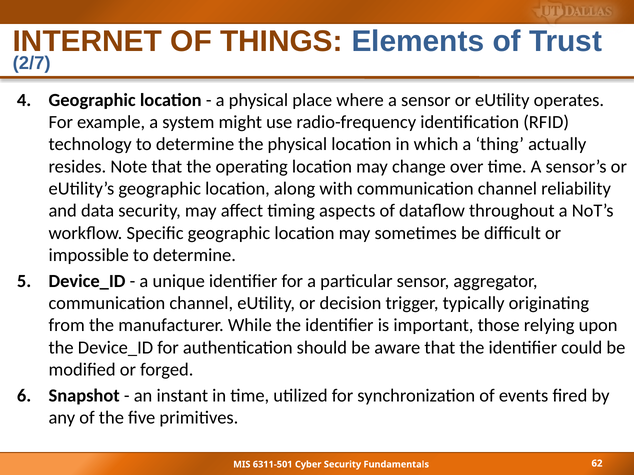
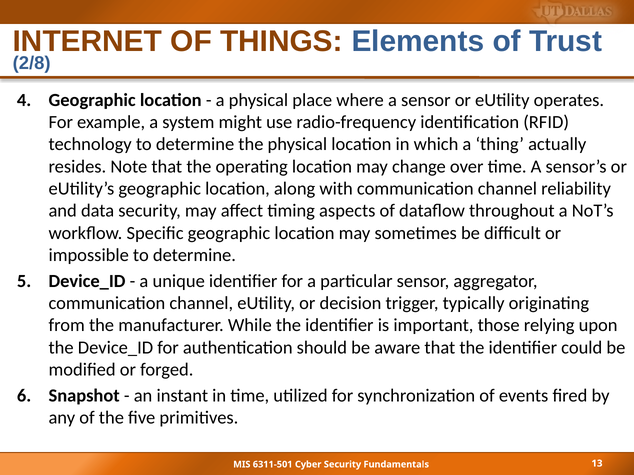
2/7: 2/7 -> 2/8
62: 62 -> 13
